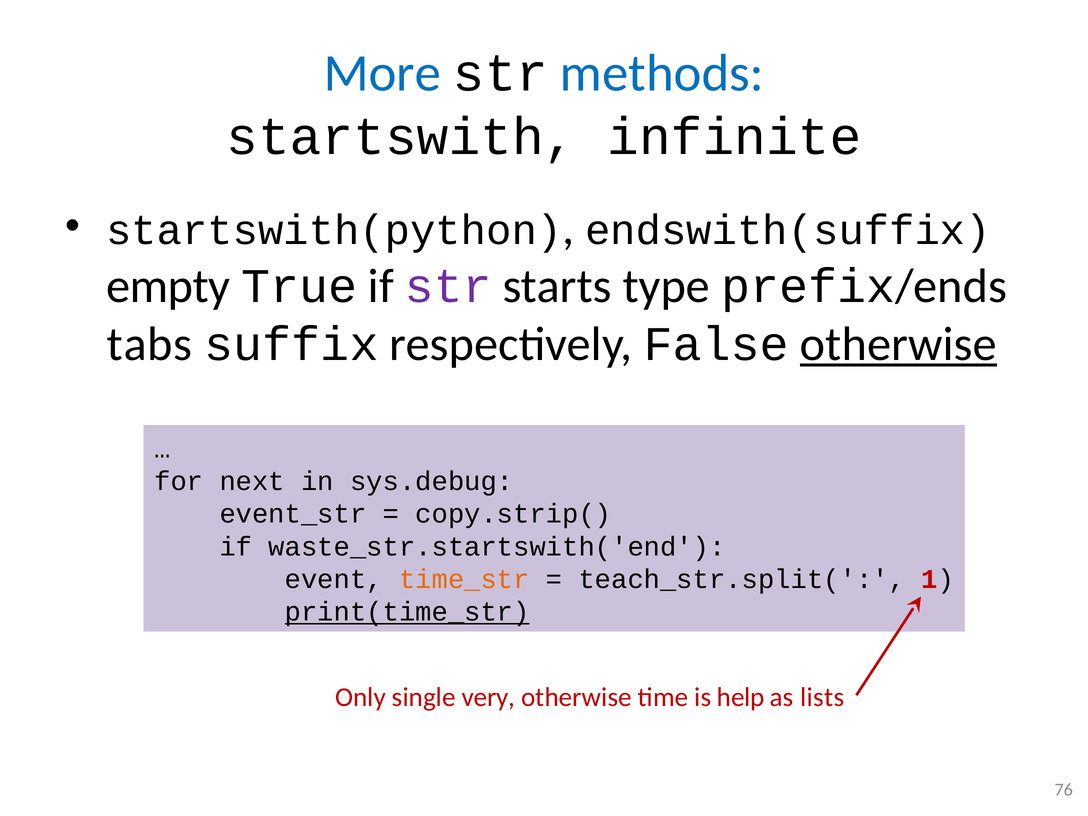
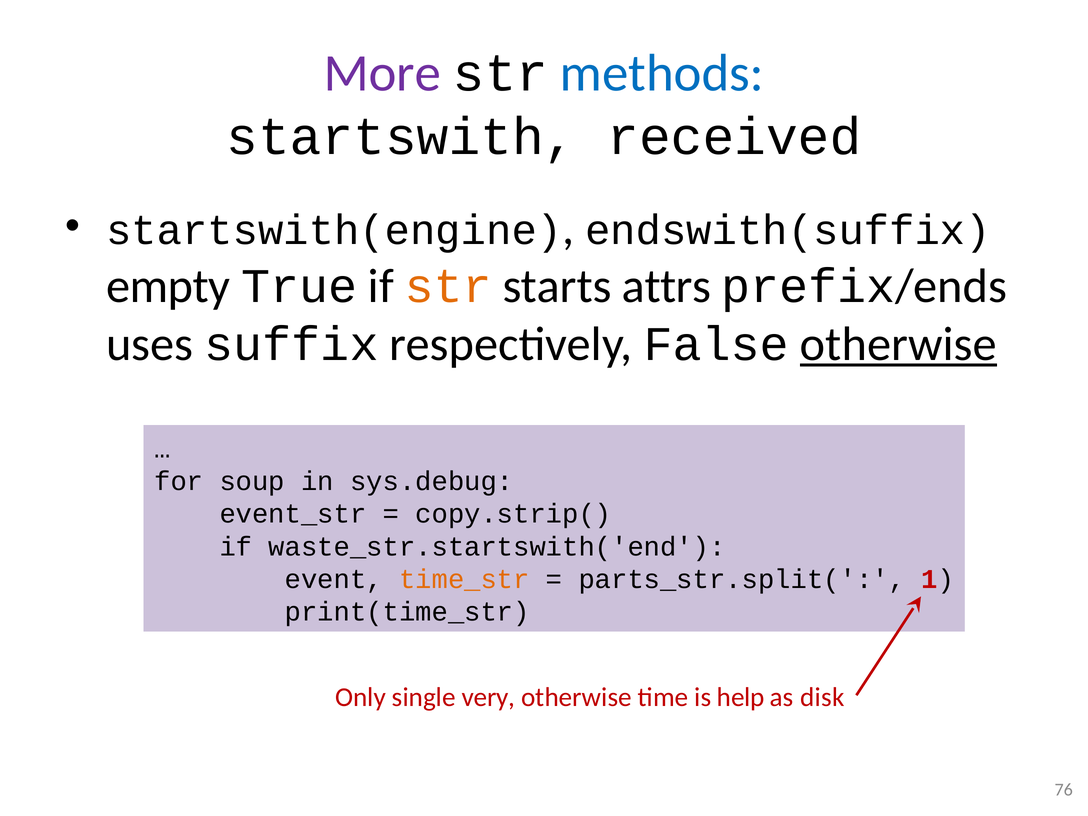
More colour: blue -> purple
infinite: infinite -> received
startswith(python: startswith(python -> startswith(engine
str at (448, 286) colour: purple -> orange
type: type -> attrs
tabs: tabs -> uses
next: next -> soup
teach_str.split(: teach_str.split( -> parts_str.split(
print(time_str underline: present -> none
lists: lists -> disk
